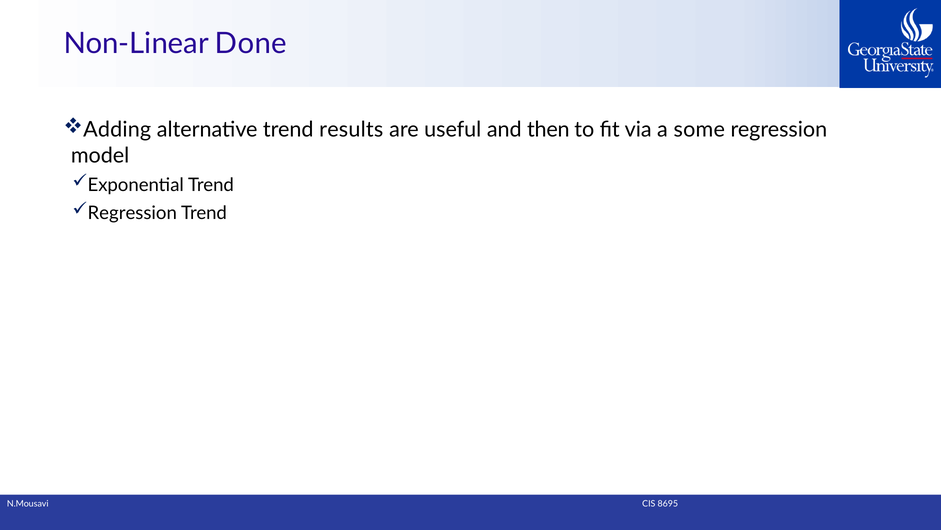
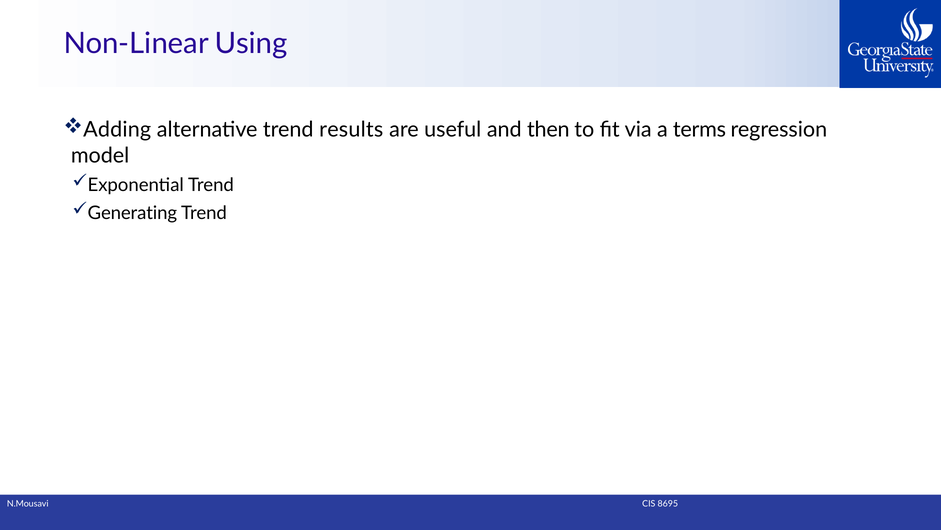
Done: Done -> Using
some: some -> terms
Regression at (132, 213): Regression -> Generating
